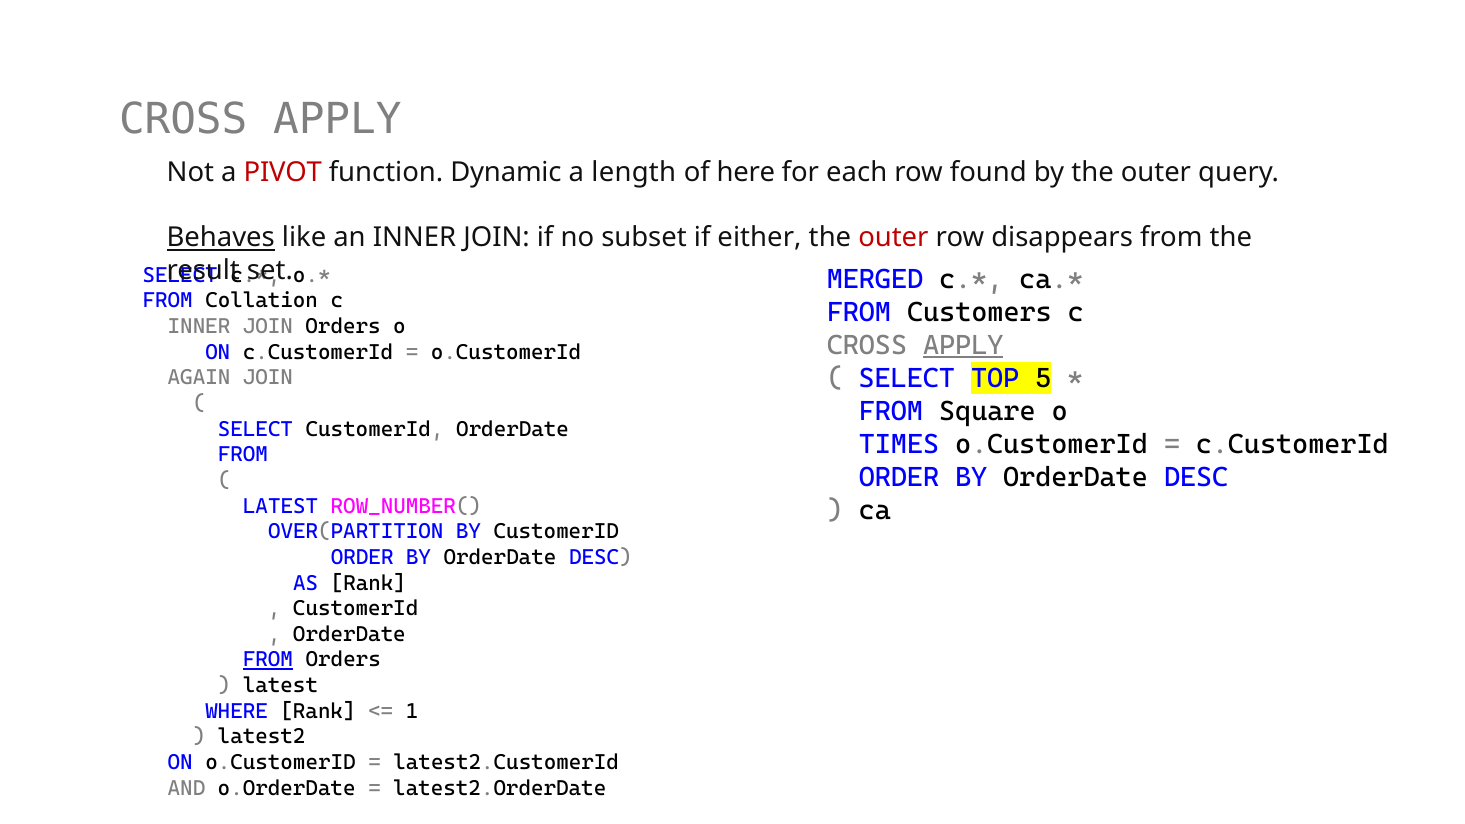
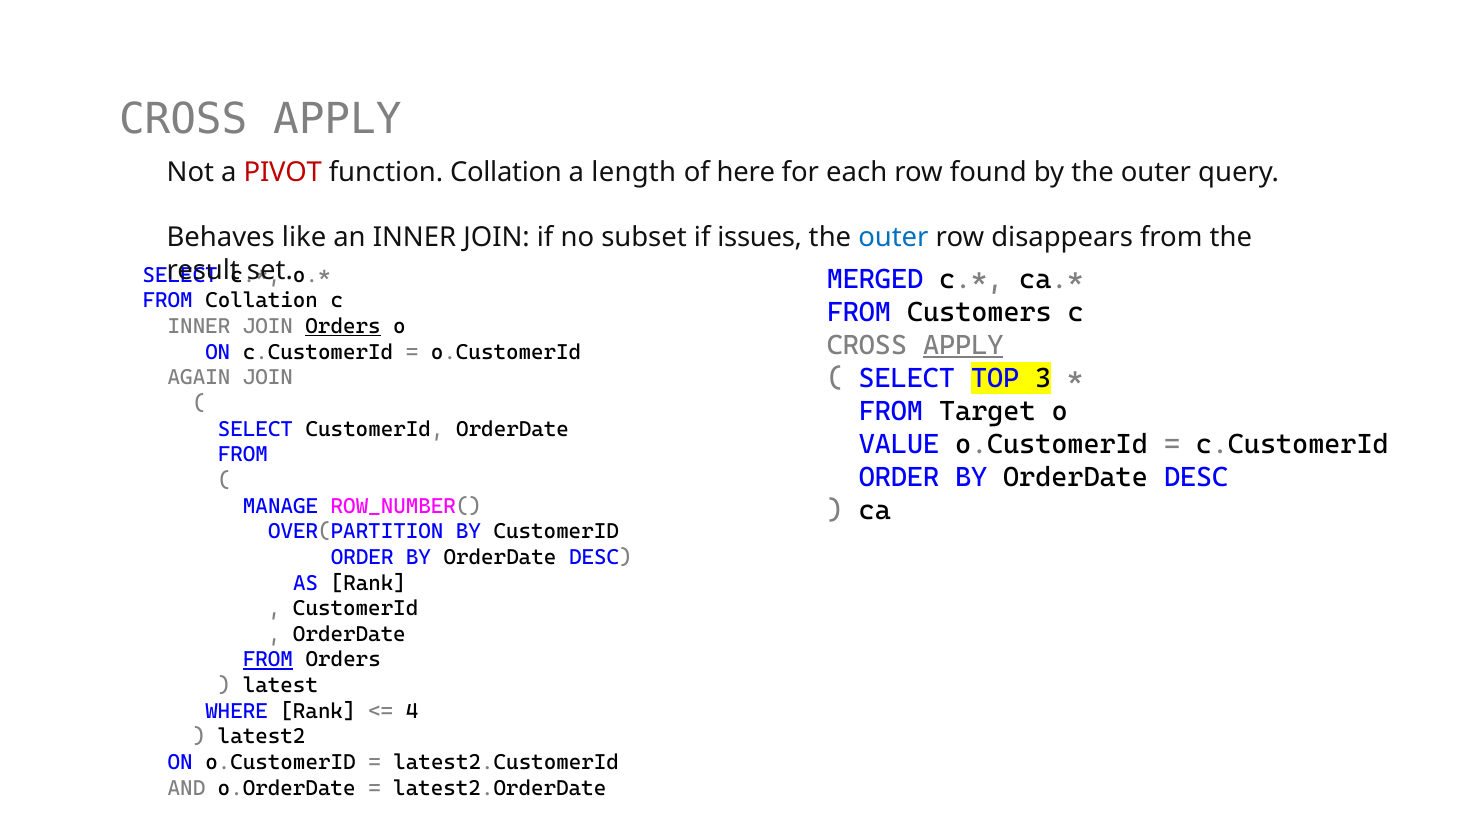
function Dynamic: Dynamic -> Collation
Behaves underline: present -> none
either: either -> issues
outer at (893, 238) colour: red -> blue
Orders at (343, 327) underline: none -> present
5: 5 -> 3
Square: Square -> Target
TIMES: TIMES -> VALUE
LATEST at (281, 506): LATEST -> MANAGE
1: 1 -> 4
